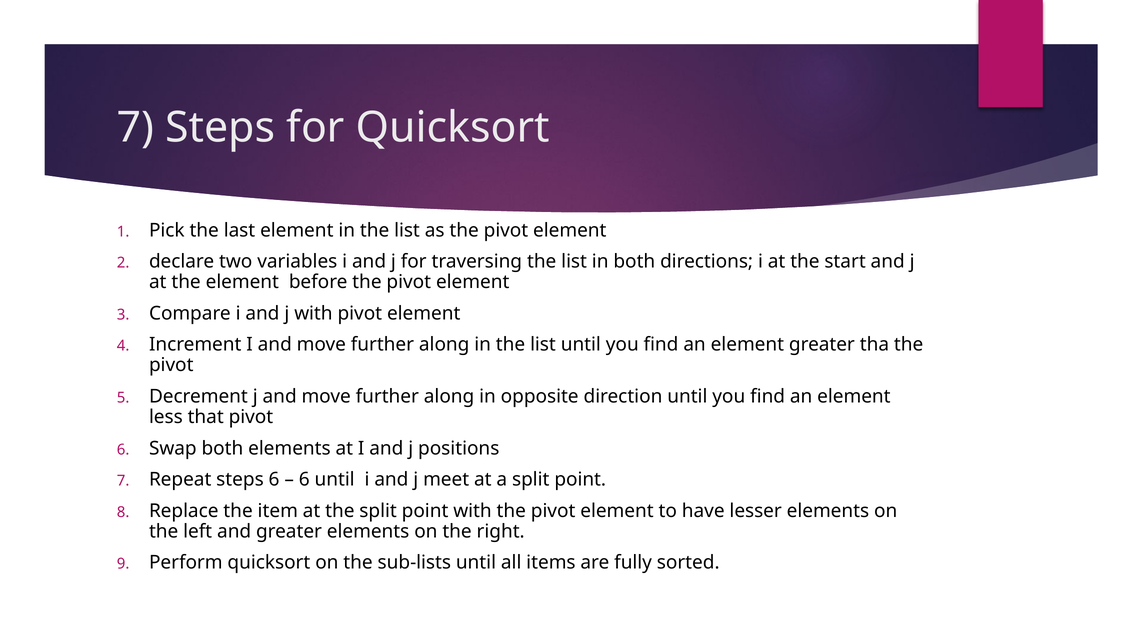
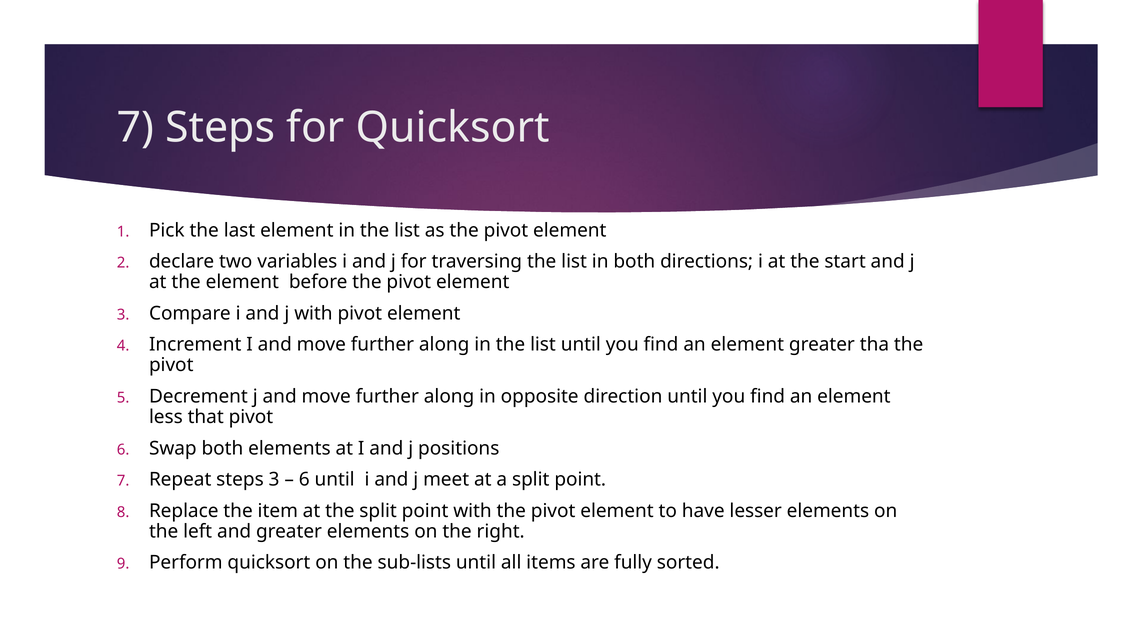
steps 6: 6 -> 3
